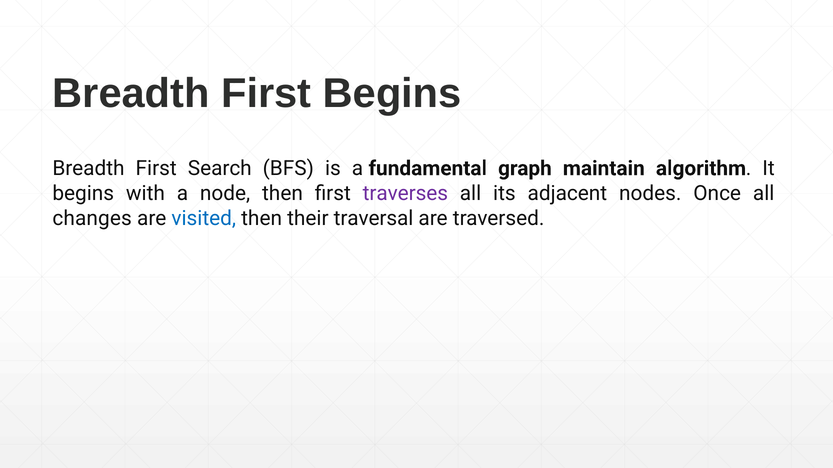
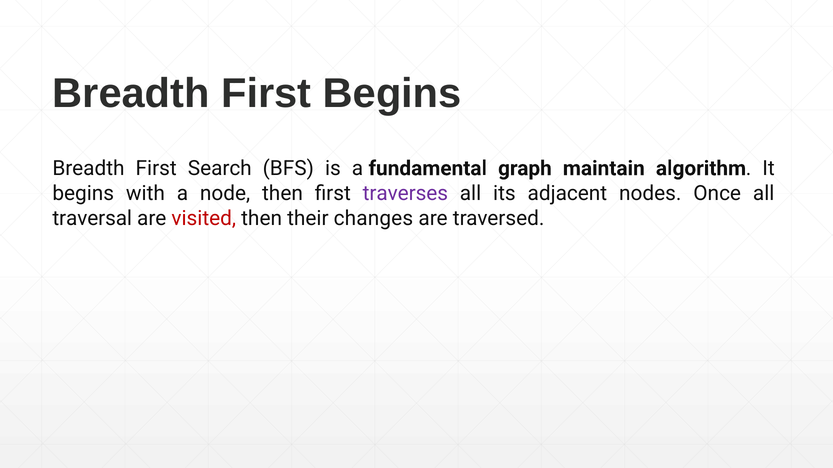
changes: changes -> traversal
visited colour: blue -> red
traversal: traversal -> changes
